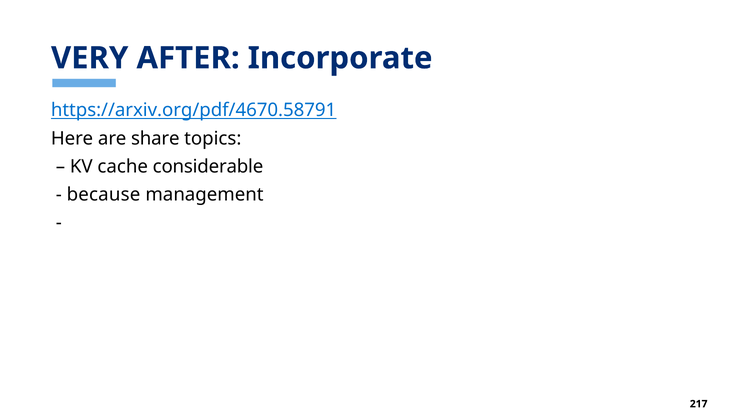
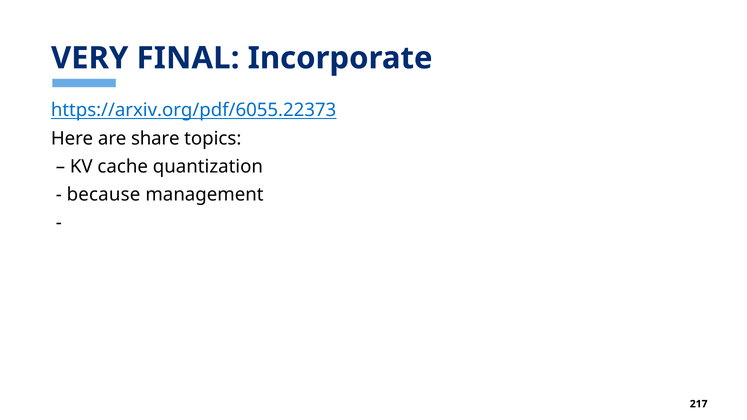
AFTER: AFTER -> FINAL
https://arxiv.org/pdf/4670.58791: https://arxiv.org/pdf/4670.58791 -> https://arxiv.org/pdf/6055.22373
considerable: considerable -> quantization
